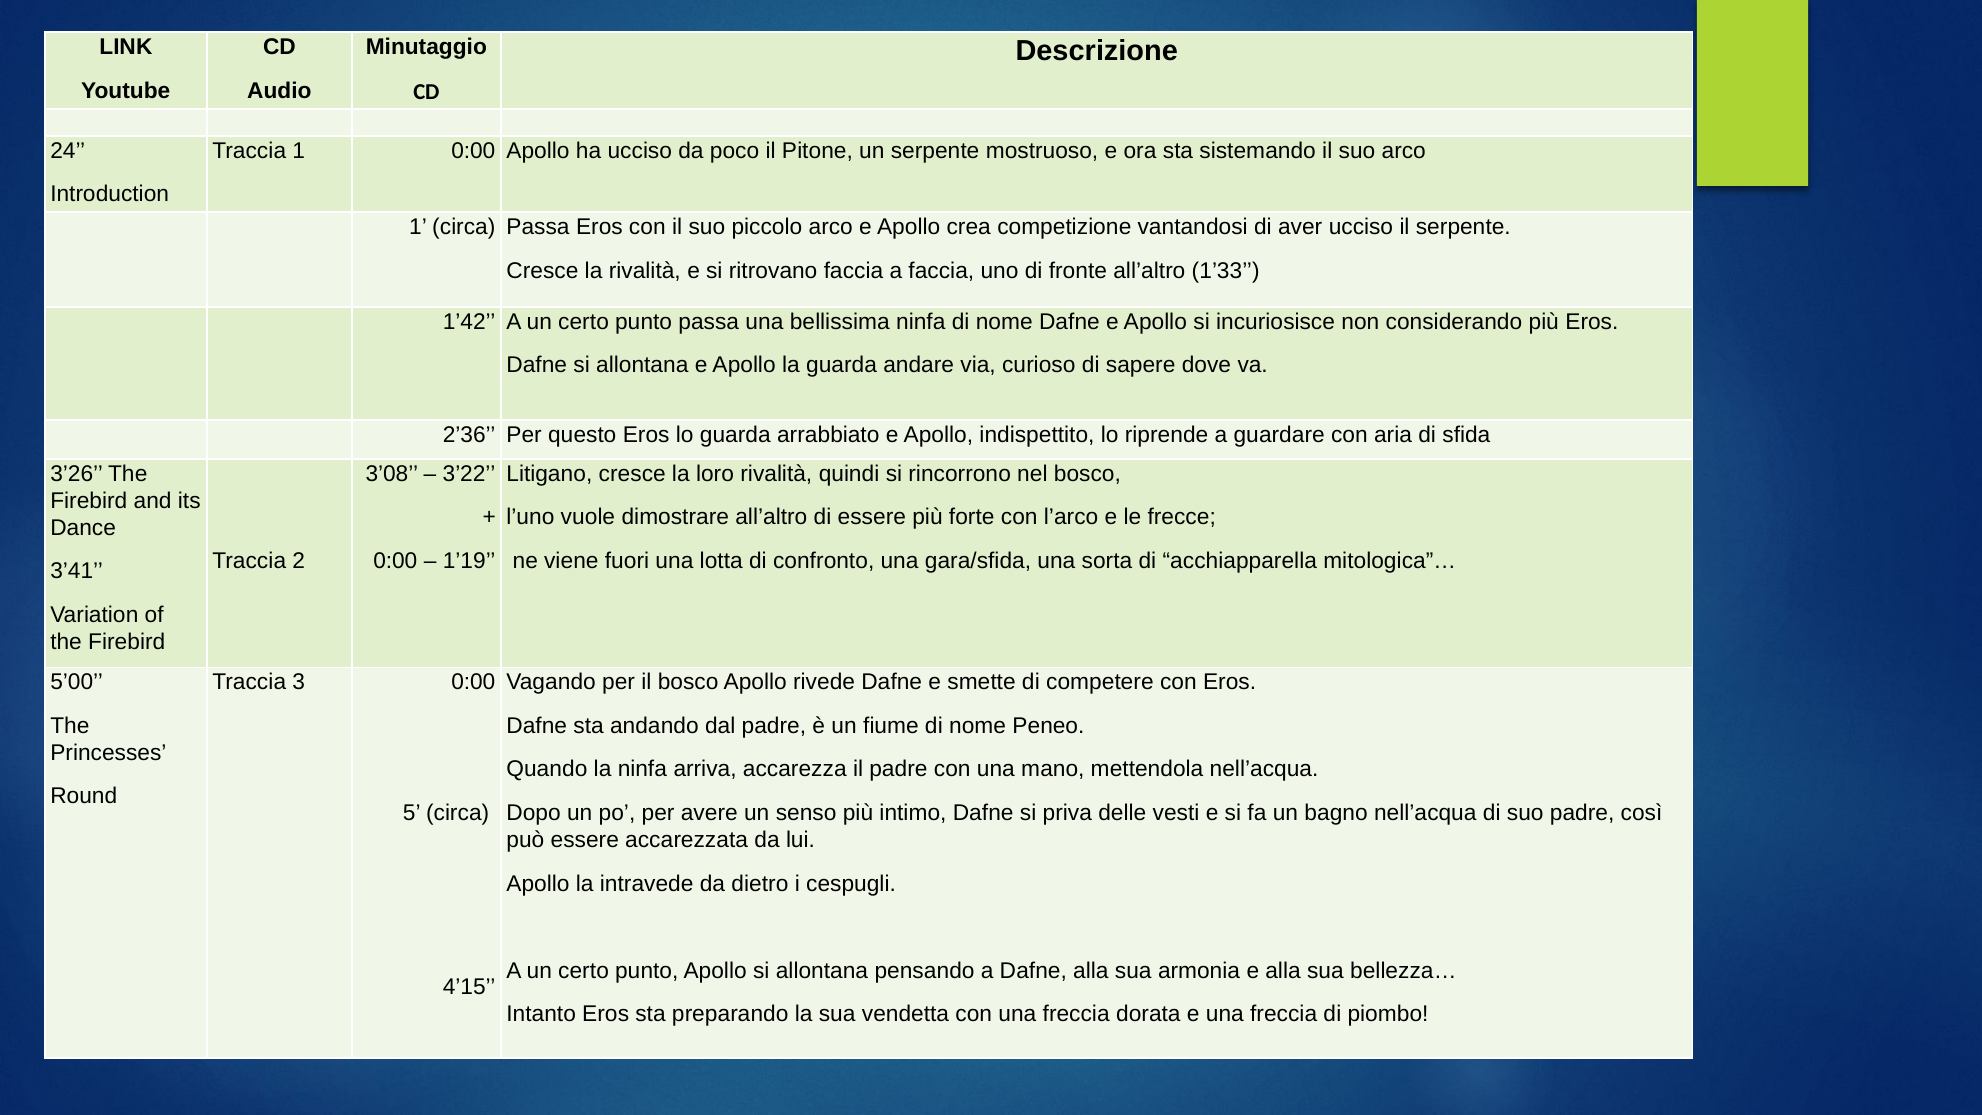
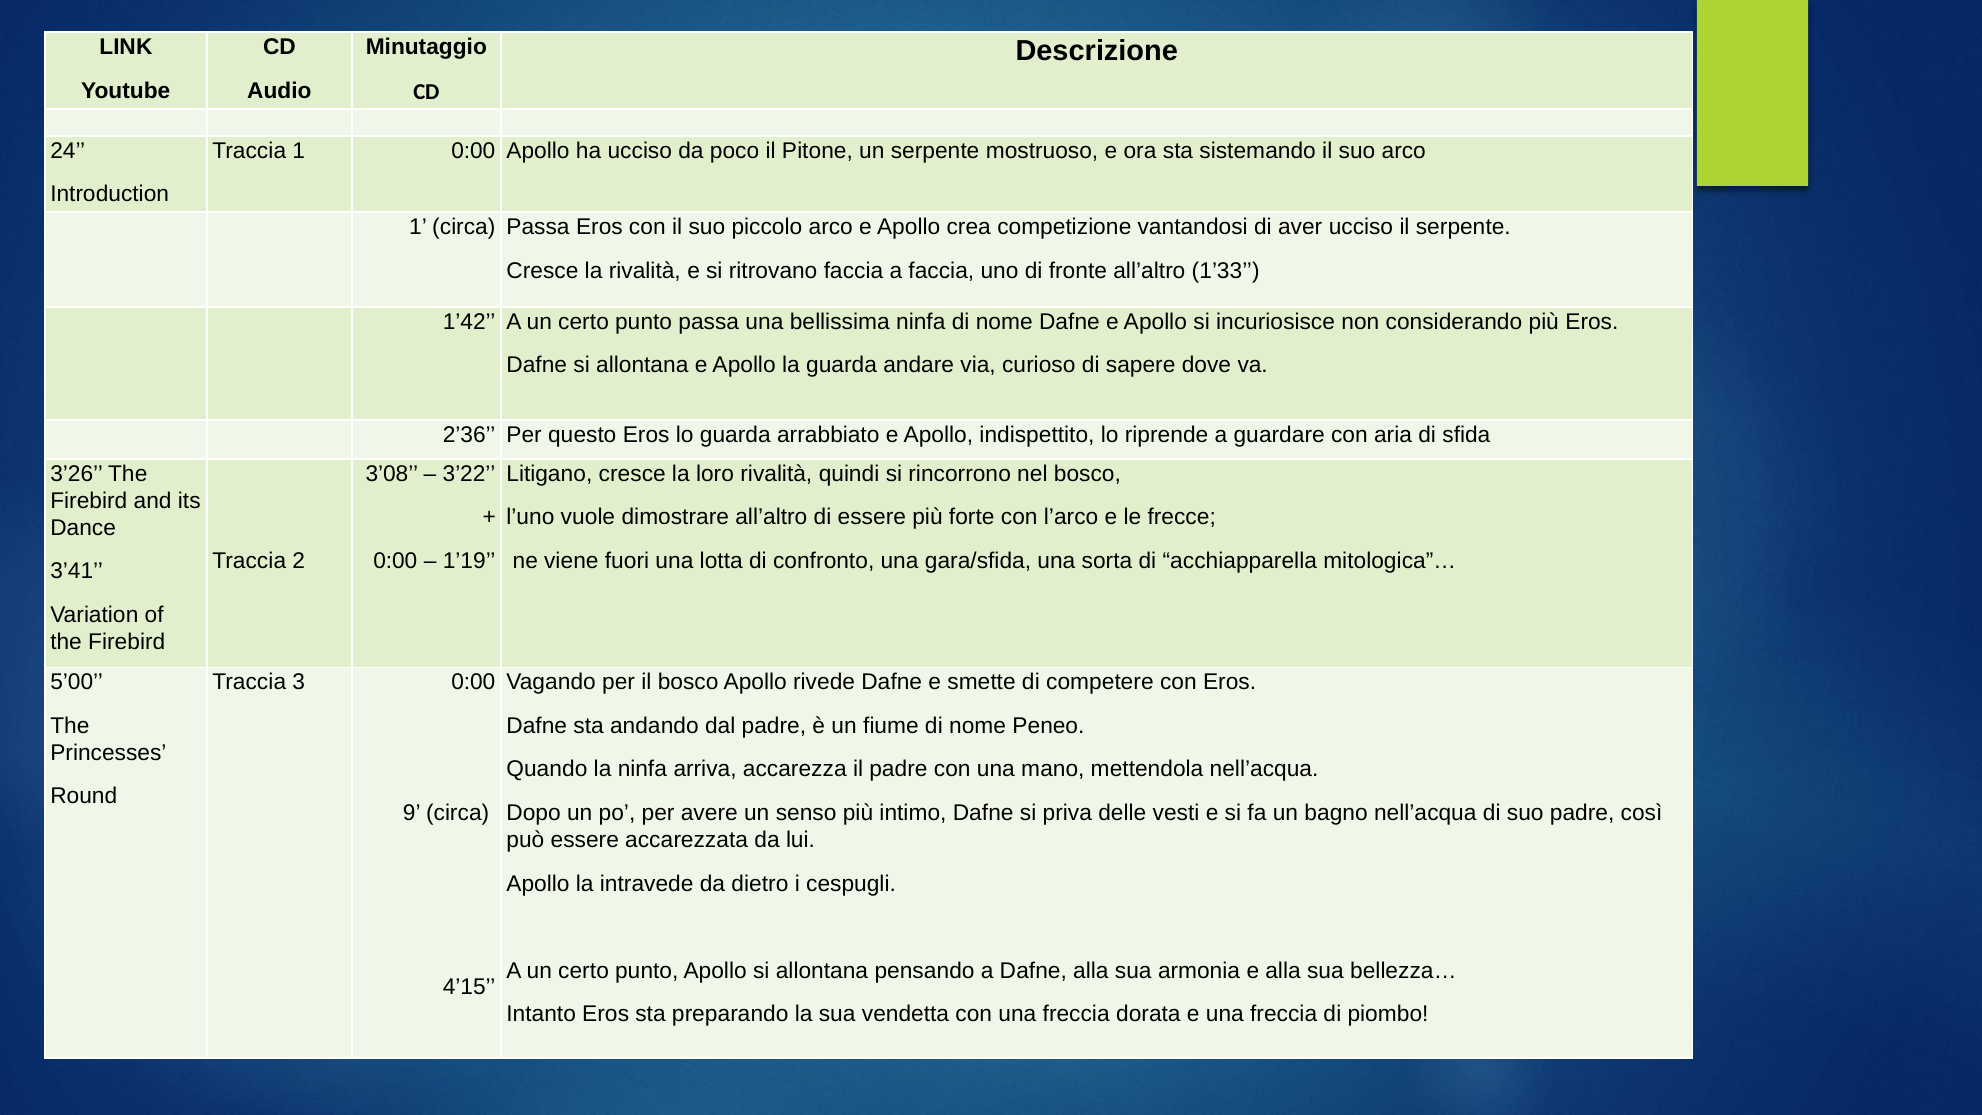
5: 5 -> 9
